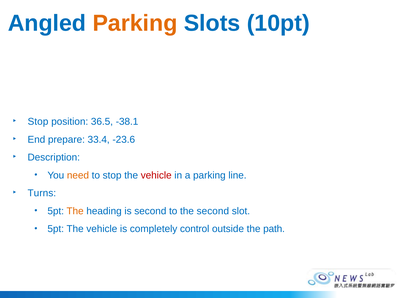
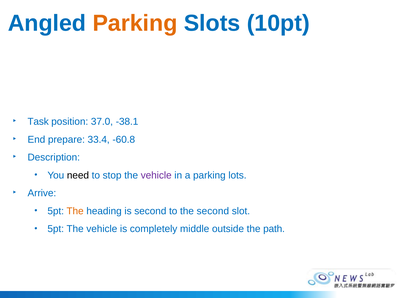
Stop at (38, 122): Stop -> Task
36.5: 36.5 -> 37.0
-23.6: -23.6 -> -60.8
need colour: orange -> black
vehicle at (156, 175) colour: red -> purple
line: line -> lots
Turns: Turns -> Arrive
control: control -> middle
